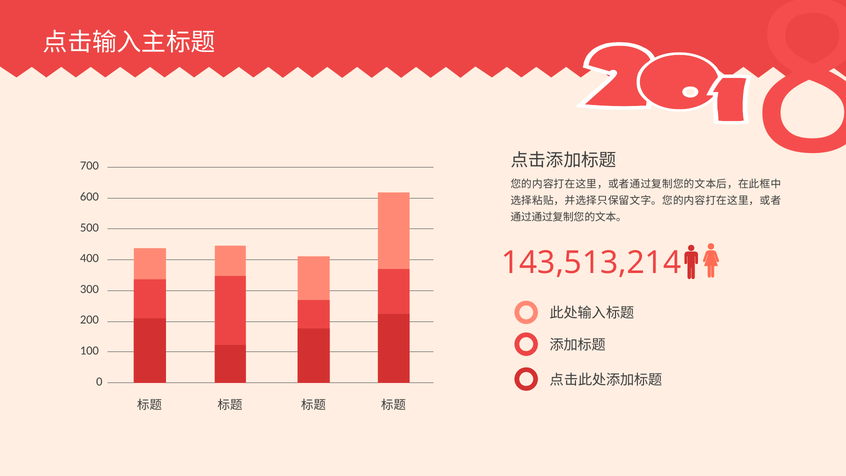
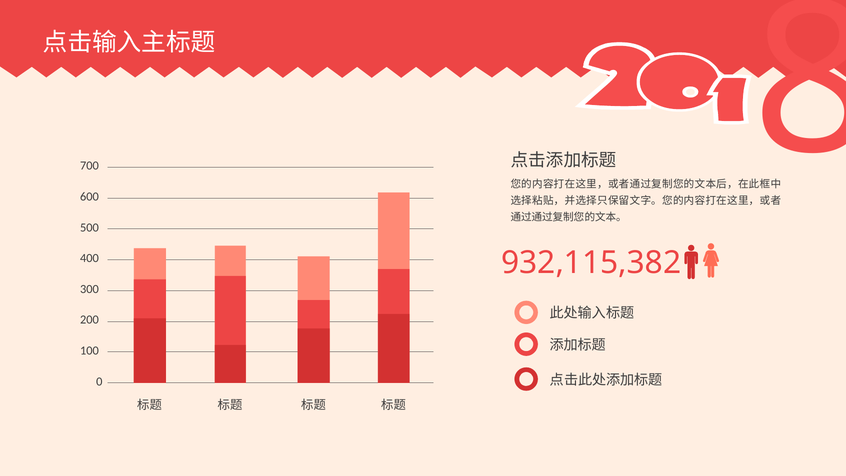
143,513,214: 143,513,214 -> 932,115,382
